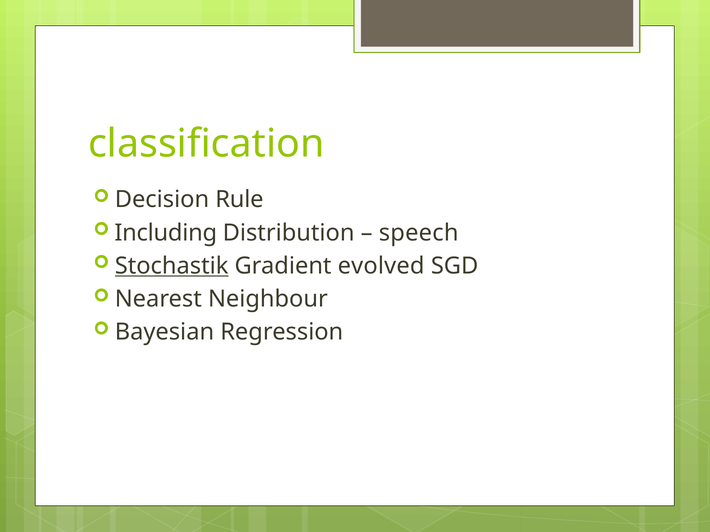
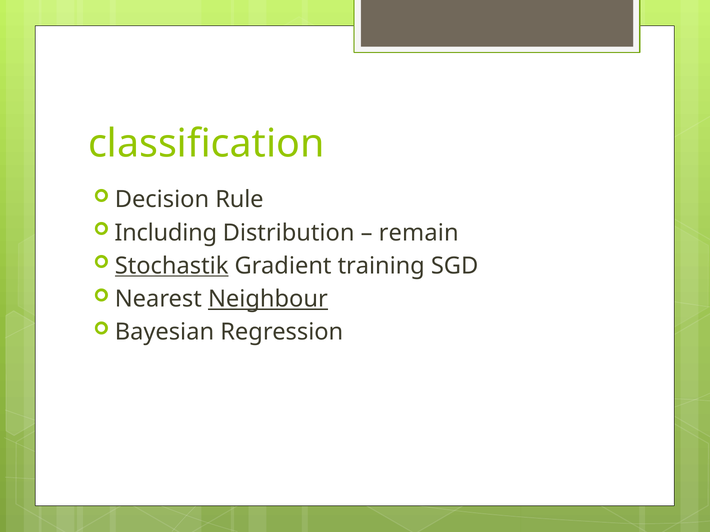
speech: speech -> remain
evolved: evolved -> training
Neighbour underline: none -> present
